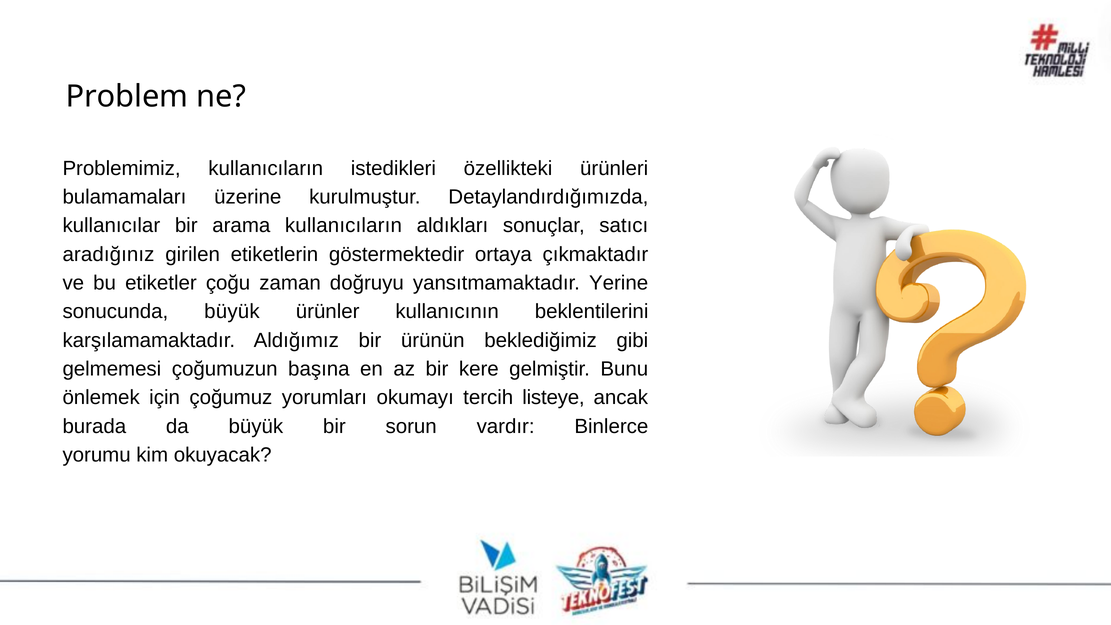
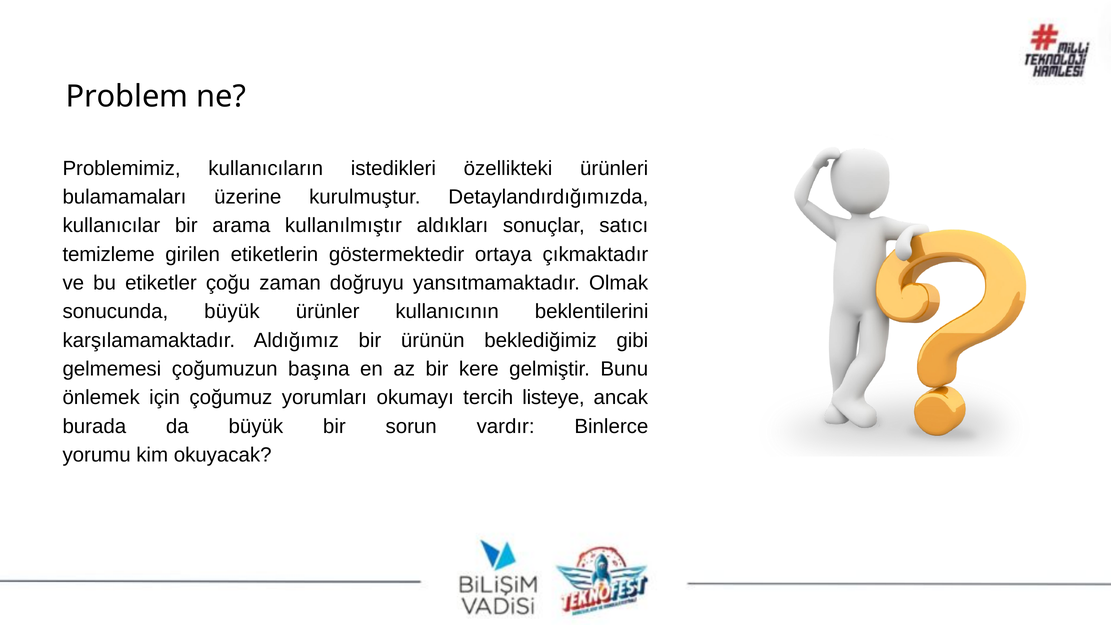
arama kullanıcıların: kullanıcıların -> kullanılmıştır
aradığınız: aradığınız -> temizleme
Yerine: Yerine -> Olmak
